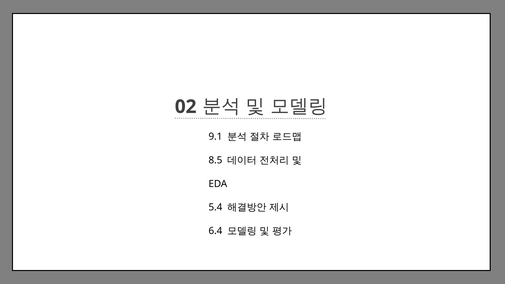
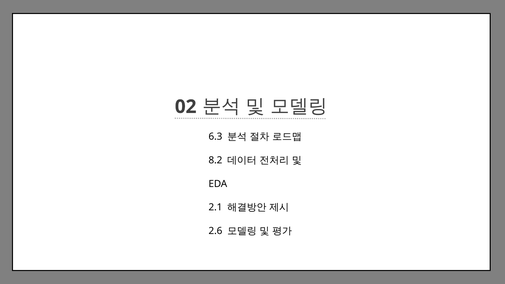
9.1: 9.1 -> 6.3
8.5: 8.5 -> 8.2
5.4: 5.4 -> 2.1
6.4: 6.4 -> 2.6
